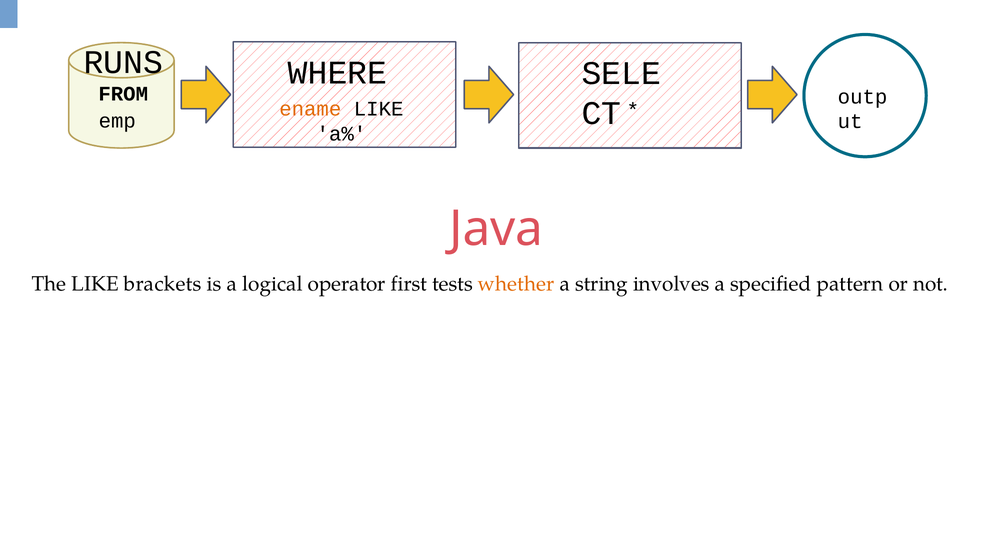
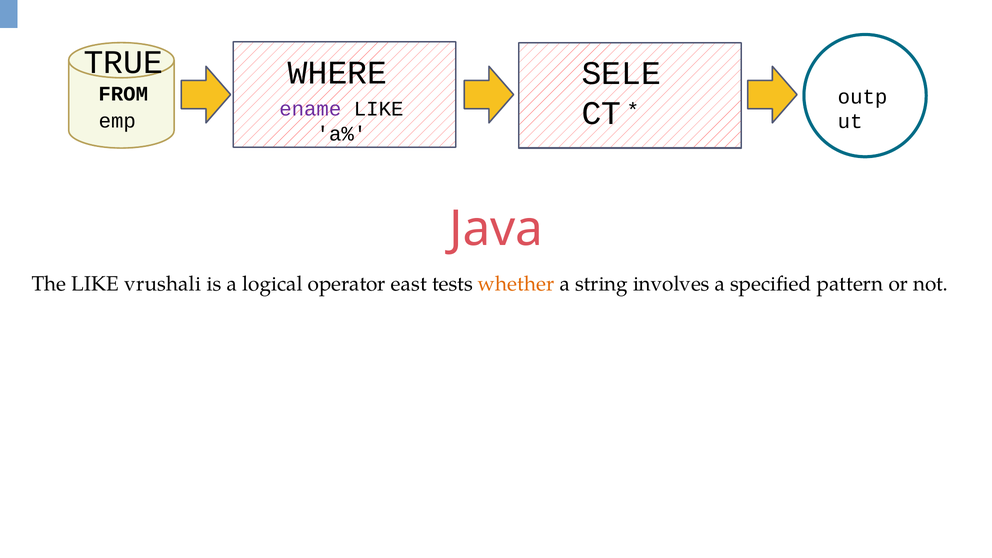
RUNS: RUNS -> TRUE
ename colour: orange -> purple
brackets: brackets -> vrushali
first: first -> east
